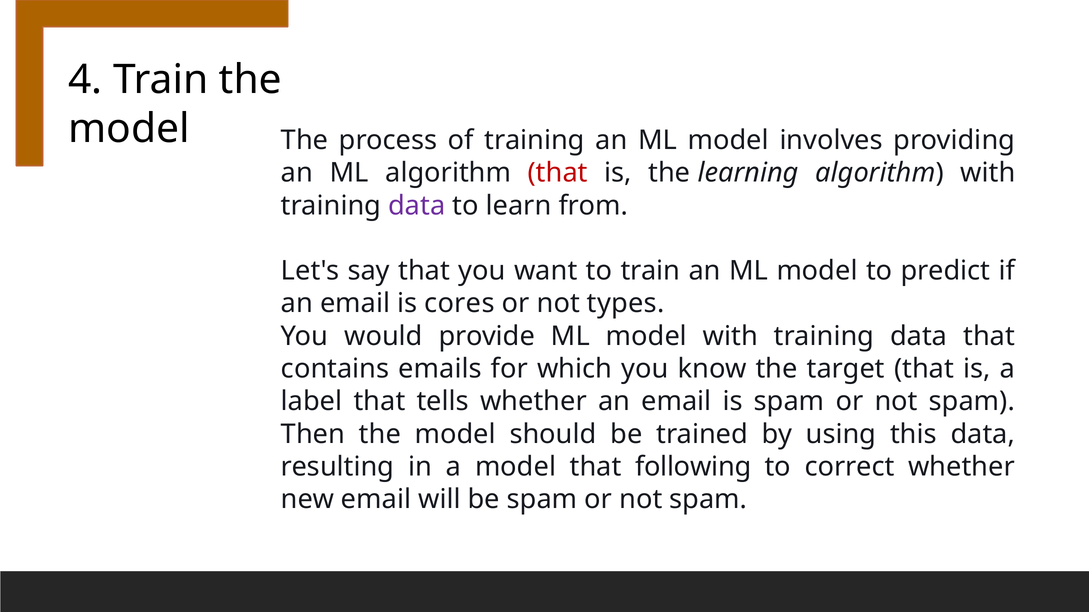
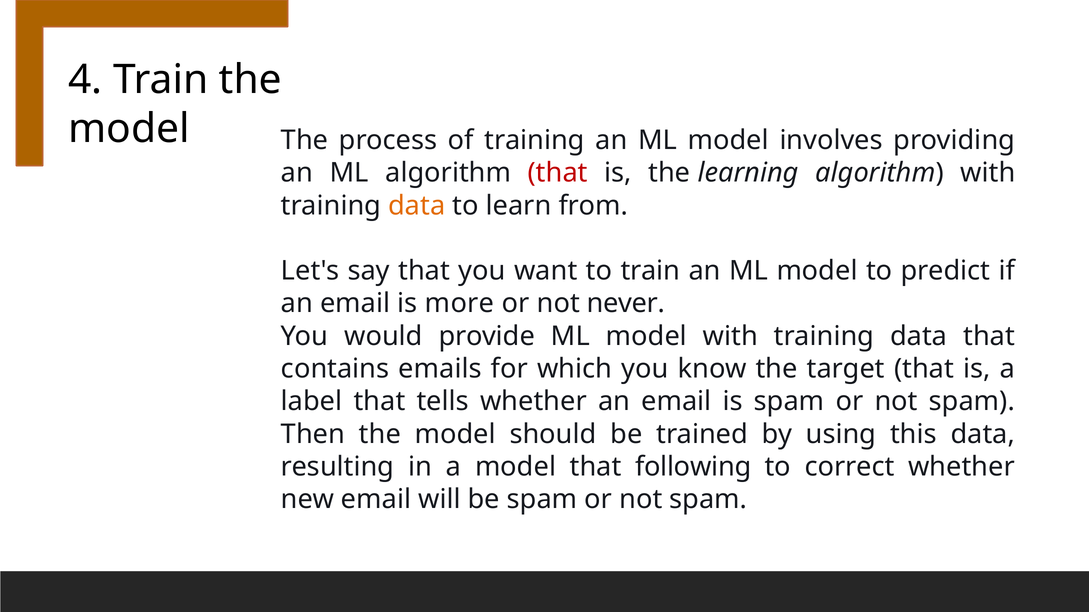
data at (417, 206) colour: purple -> orange
cores: cores -> more
types: types -> never
